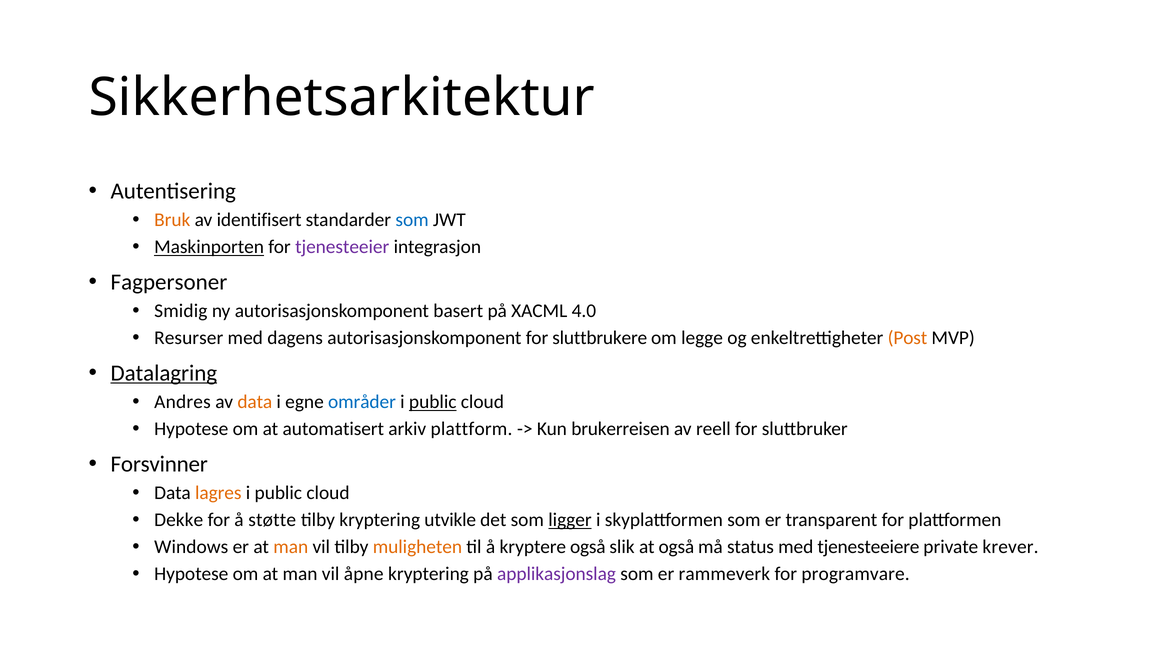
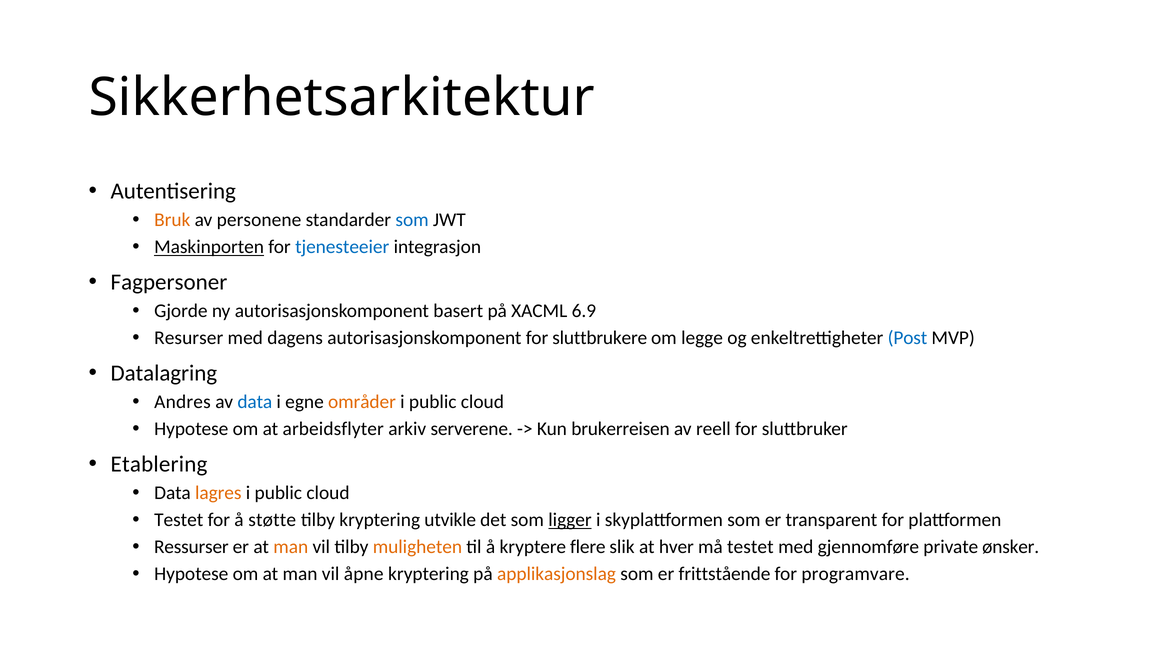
identifisert: identifisert -> personene
tjenesteeier colour: purple -> blue
Smidig: Smidig -> Gjorde
4.0: 4.0 -> 6.9
Post colour: orange -> blue
Datalagring underline: present -> none
data at (255, 402) colour: orange -> blue
områder colour: blue -> orange
public at (433, 402) underline: present -> none
automatisert: automatisert -> arbeidsflyter
plattform: plattform -> serverene
Forsvinner: Forsvinner -> Etablering
Dekke at (179, 520): Dekke -> Testet
Windows: Windows -> Ressurser
kryptere også: også -> flere
at også: også -> hver
må status: status -> testet
tjenesteeiere: tjenesteeiere -> gjennomføre
krever: krever -> ønsker
applikasjonslag colour: purple -> orange
rammeverk: rammeverk -> frittstående
